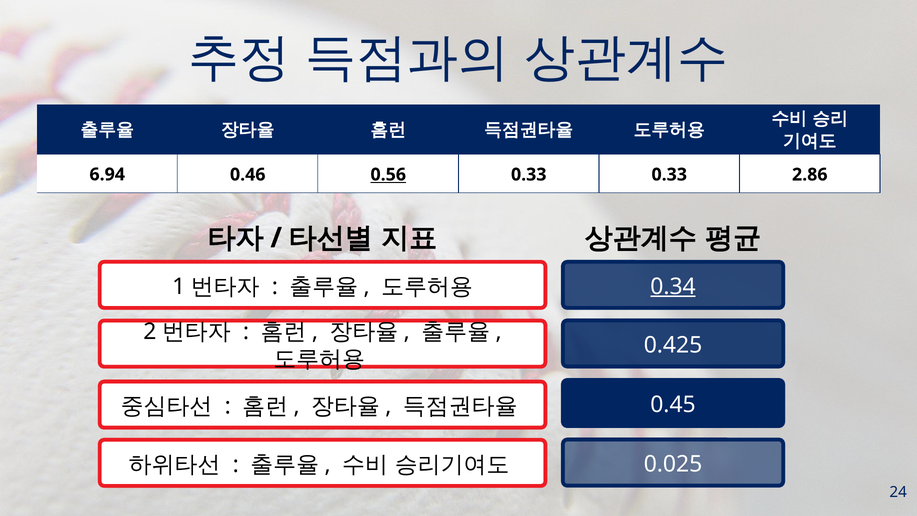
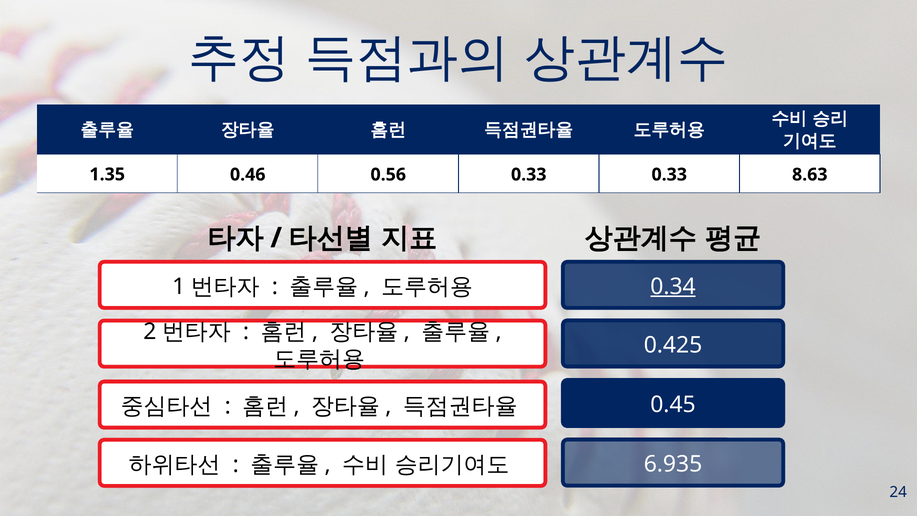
6.94: 6.94 -> 1.35
0.56 underline: present -> none
2.86: 2.86 -> 8.63
0.025: 0.025 -> 6.935
